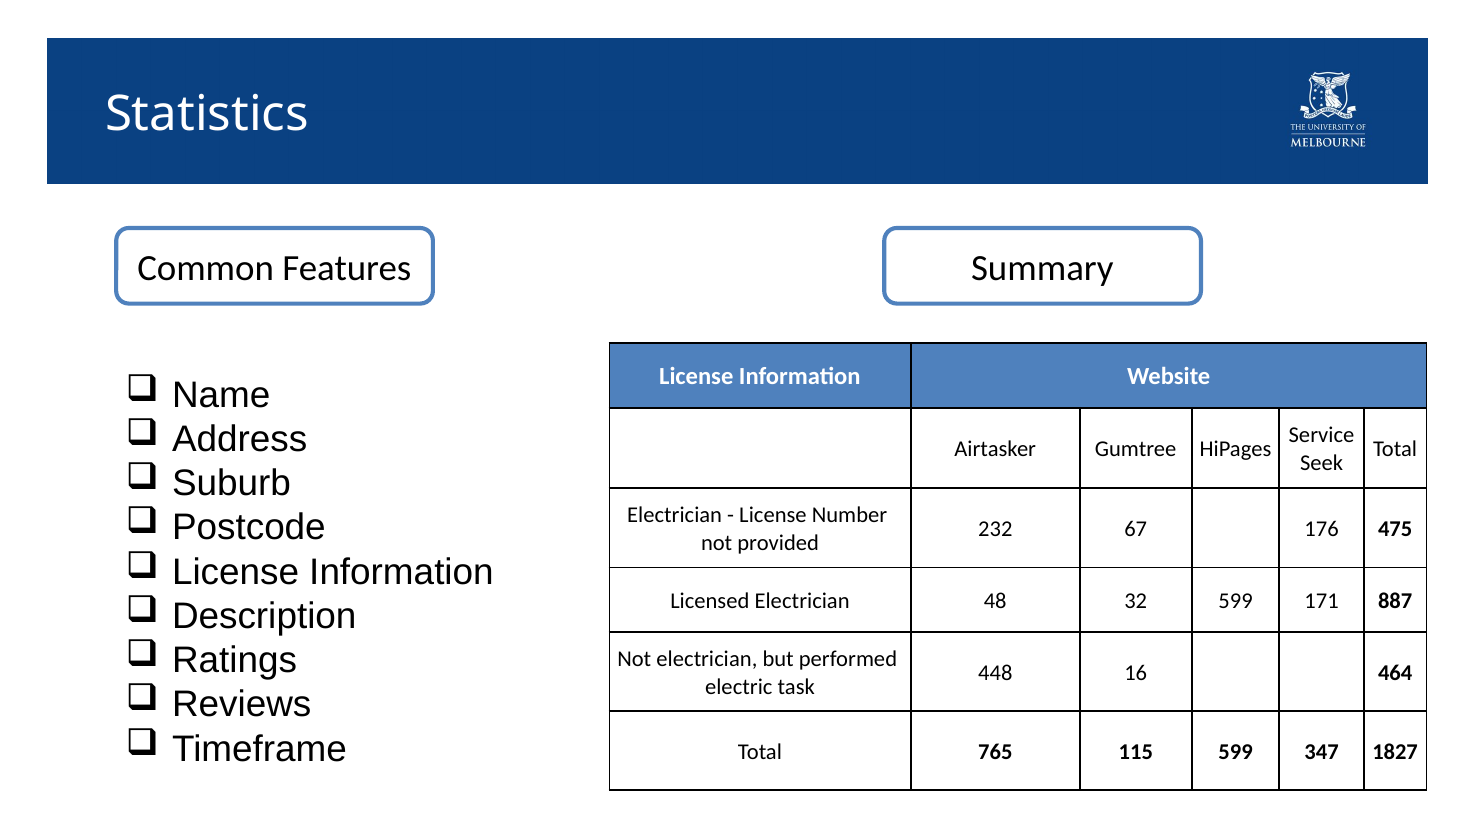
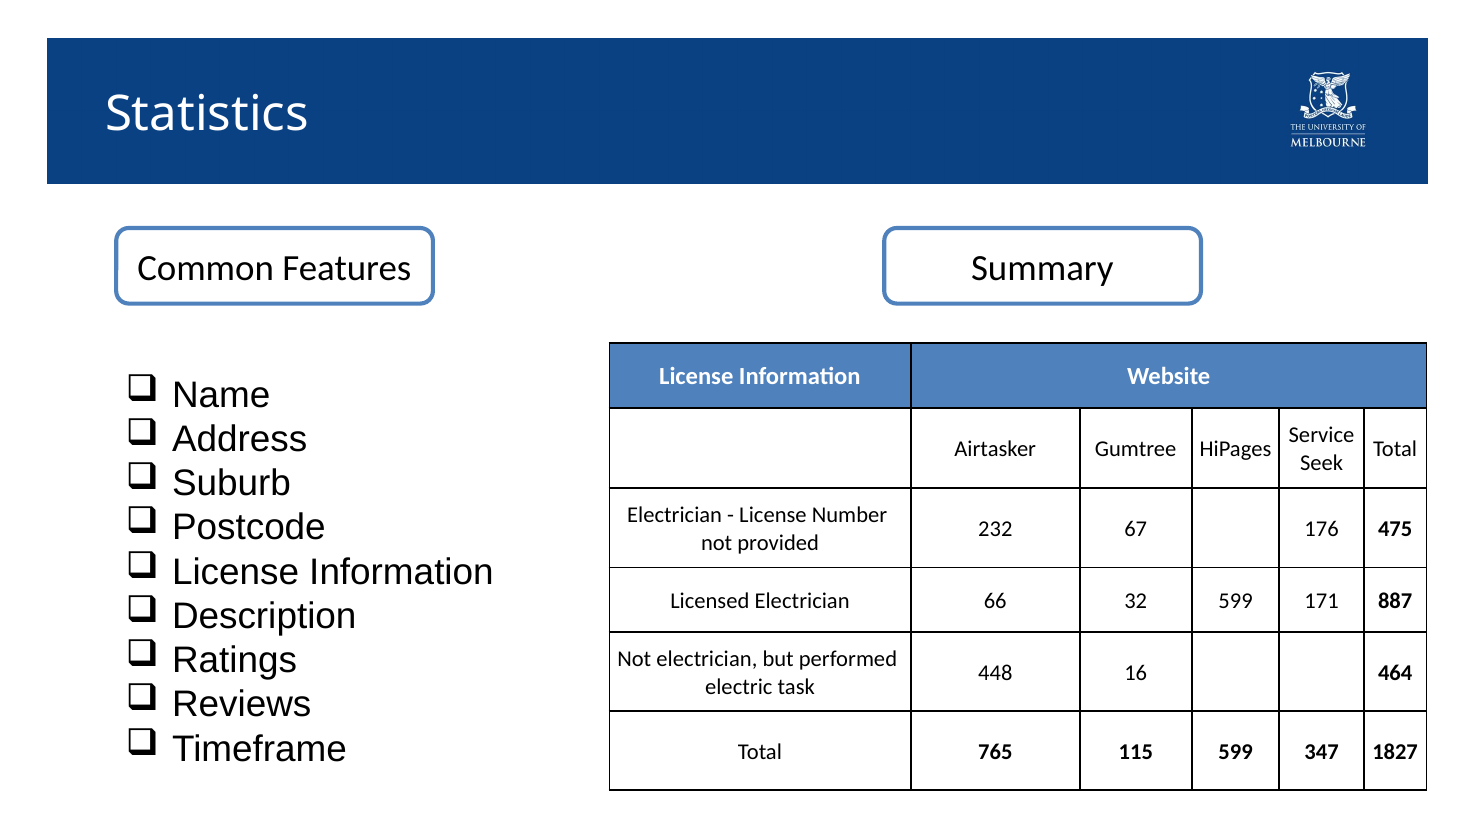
48: 48 -> 66
